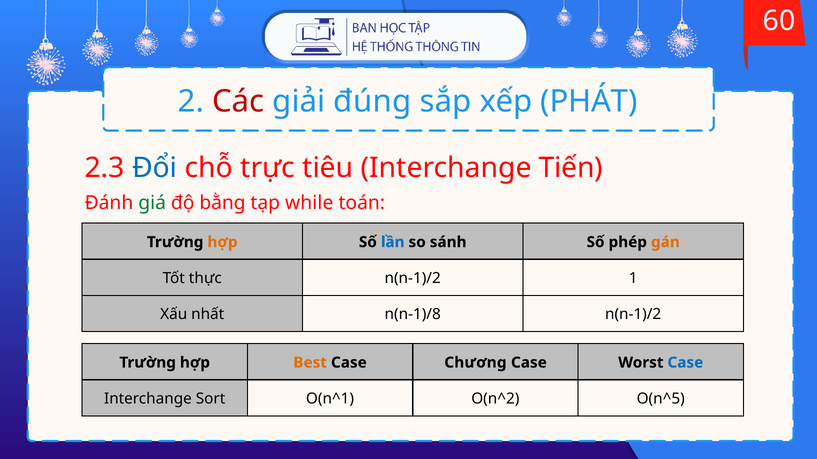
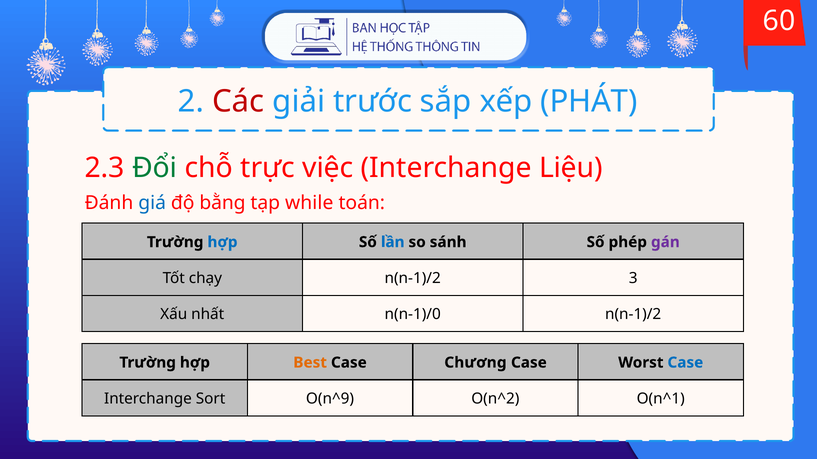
đúng: đúng -> trước
Đổi colour: blue -> green
tiêu: tiêu -> việc
Tiến: Tiến -> Liệu
giá colour: green -> blue
hợp at (223, 242) colour: orange -> blue
gán colour: orange -> purple
thực: thực -> chạy
1: 1 -> 3
n(n-1)/8: n(n-1)/8 -> n(n-1)/0
O(n^1: O(n^1 -> O(n^9
O(n^5: O(n^5 -> O(n^1
